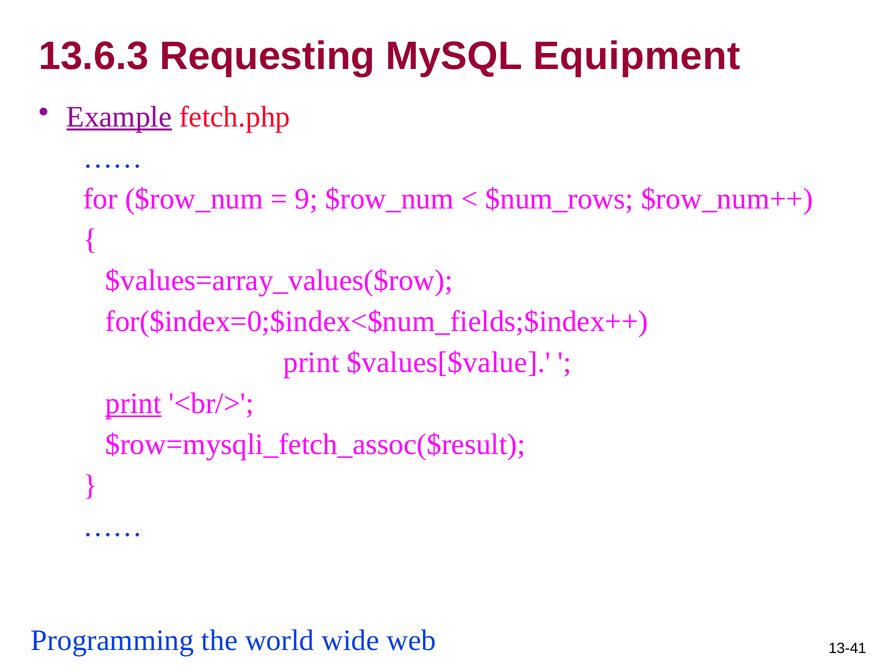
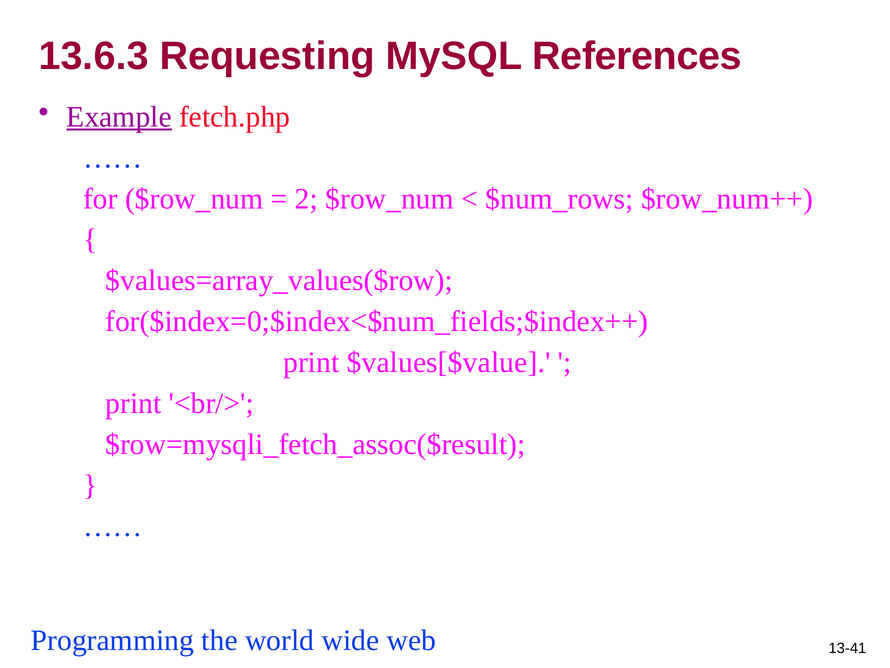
Equipment: Equipment -> References
9: 9 -> 2
print at (133, 403) underline: present -> none
